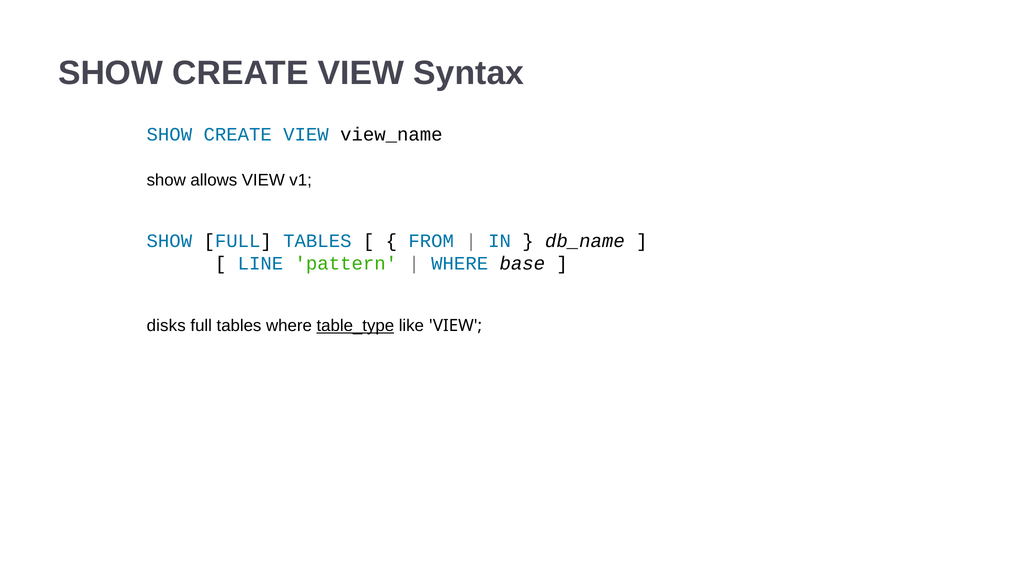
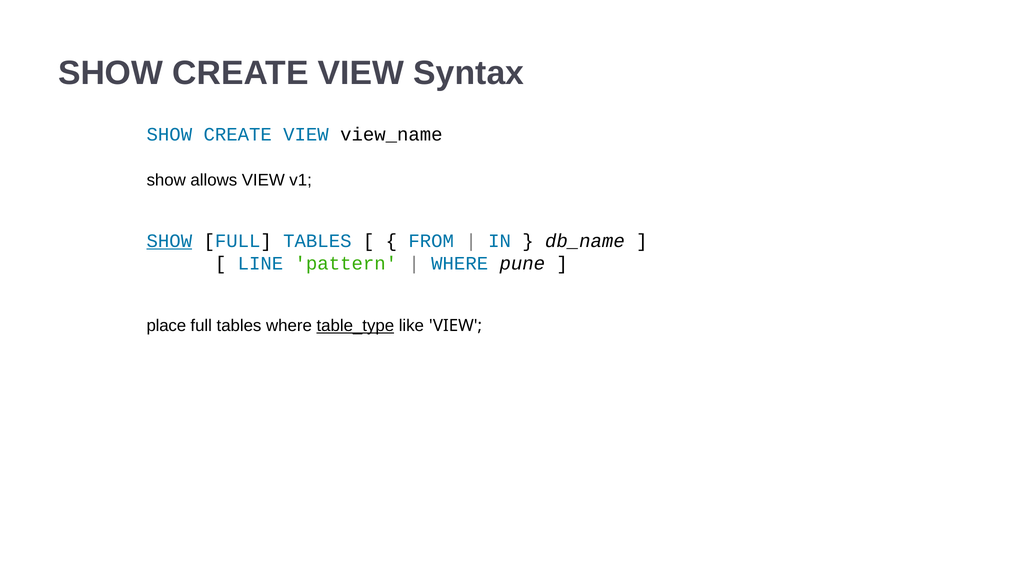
SHOW at (169, 241) underline: none -> present
base: base -> pune
disks: disks -> place
